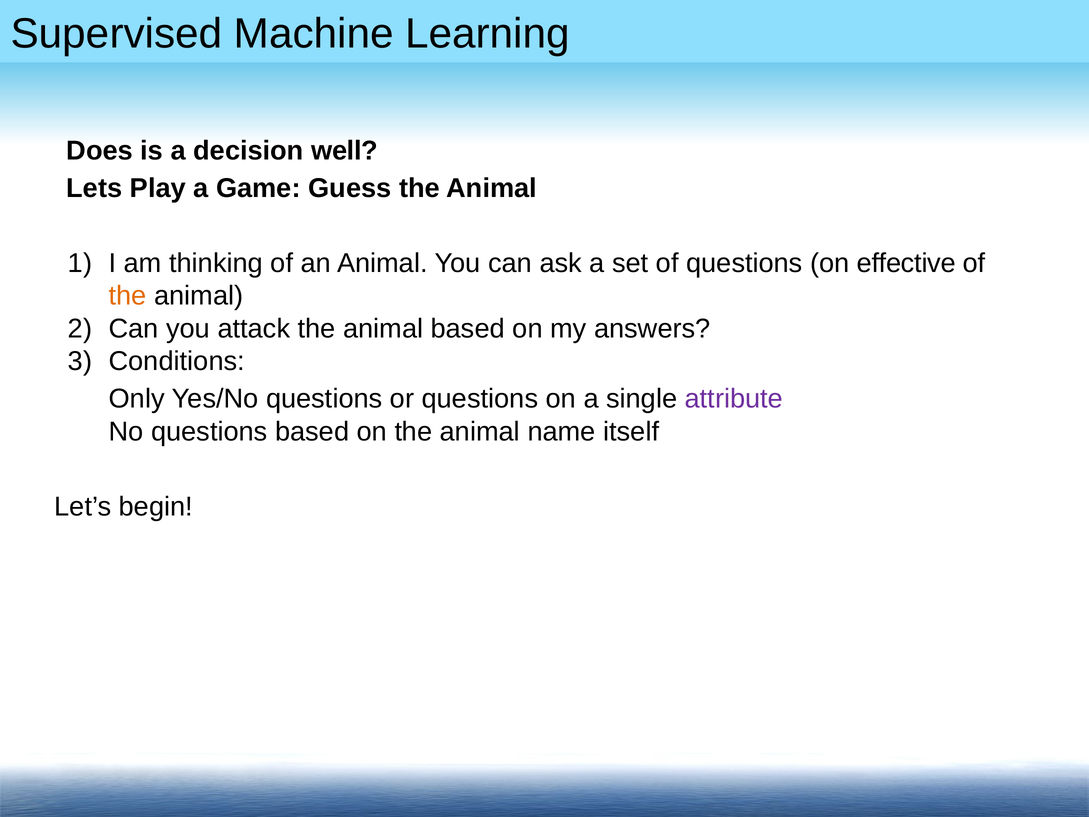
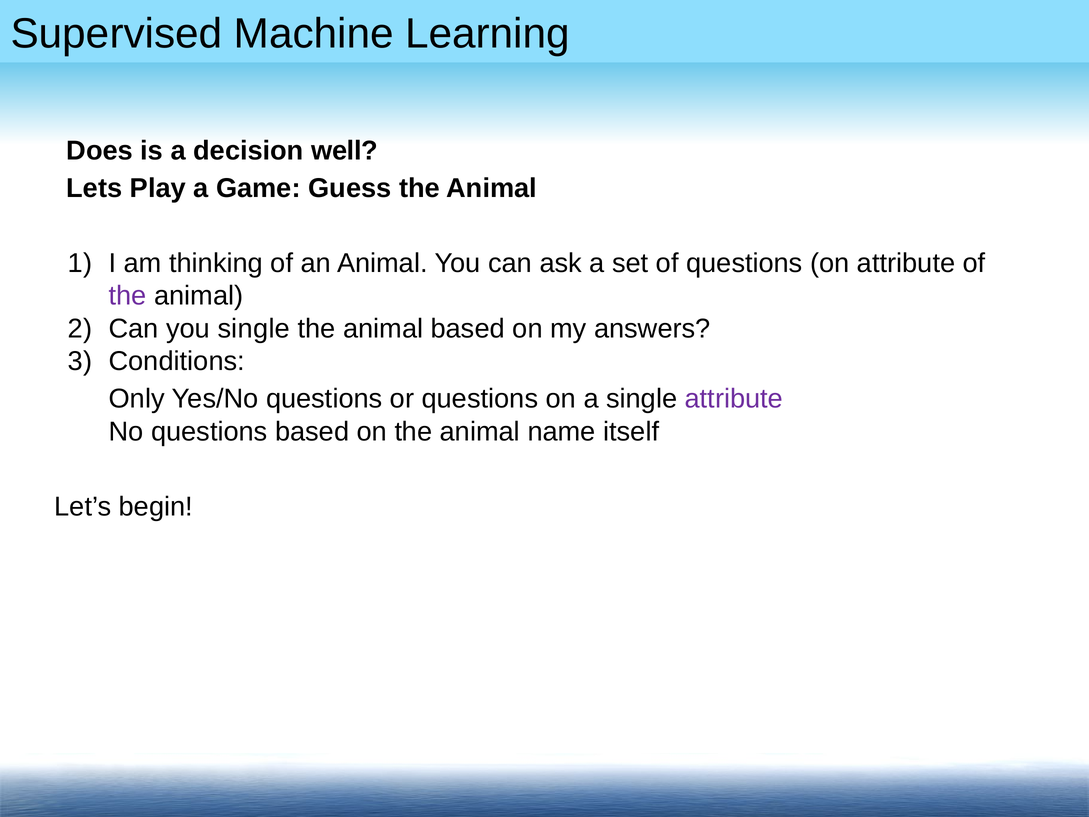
on effective: effective -> attribute
the at (128, 296) colour: orange -> purple
you attack: attack -> single
